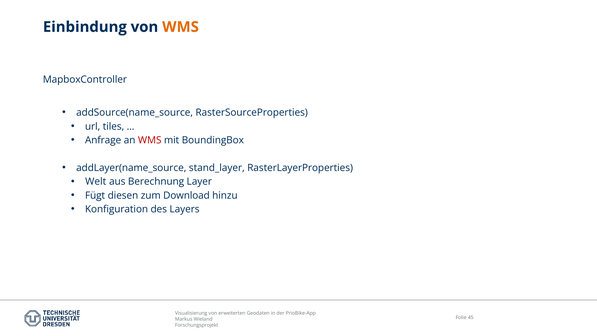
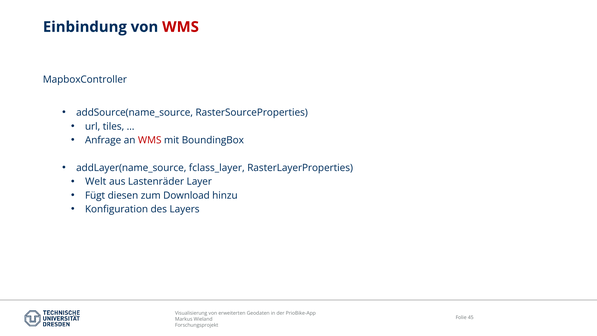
WMS at (181, 27) colour: orange -> red
stand_layer: stand_layer -> fclass_layer
Berechnung: Berechnung -> Lastenräder
